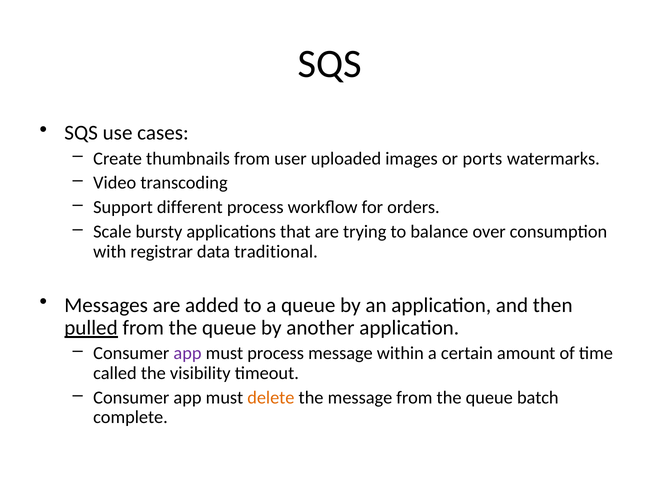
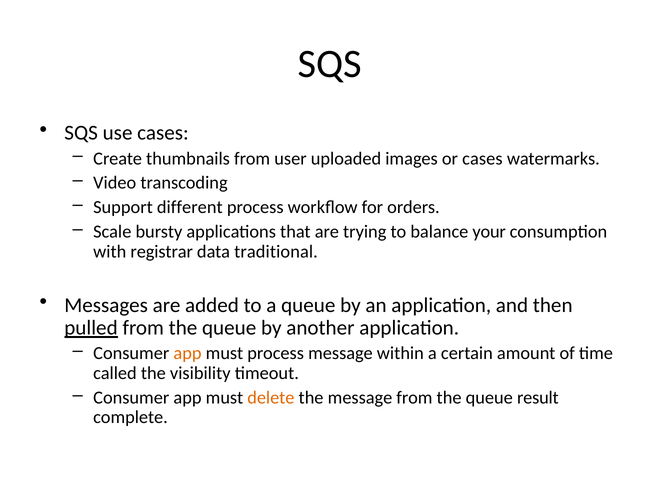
or ports: ports -> cases
over: over -> your
app at (188, 353) colour: purple -> orange
batch: batch -> result
